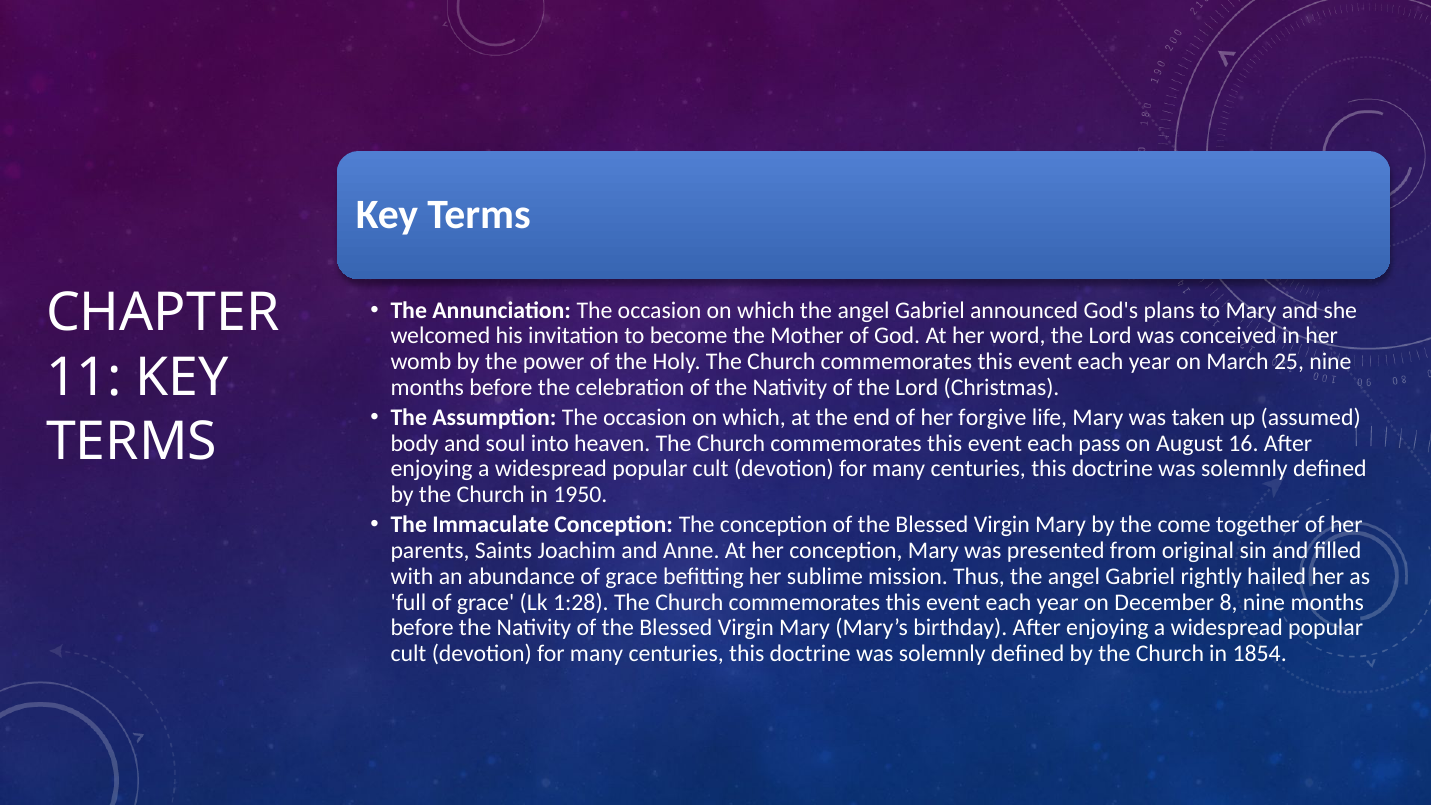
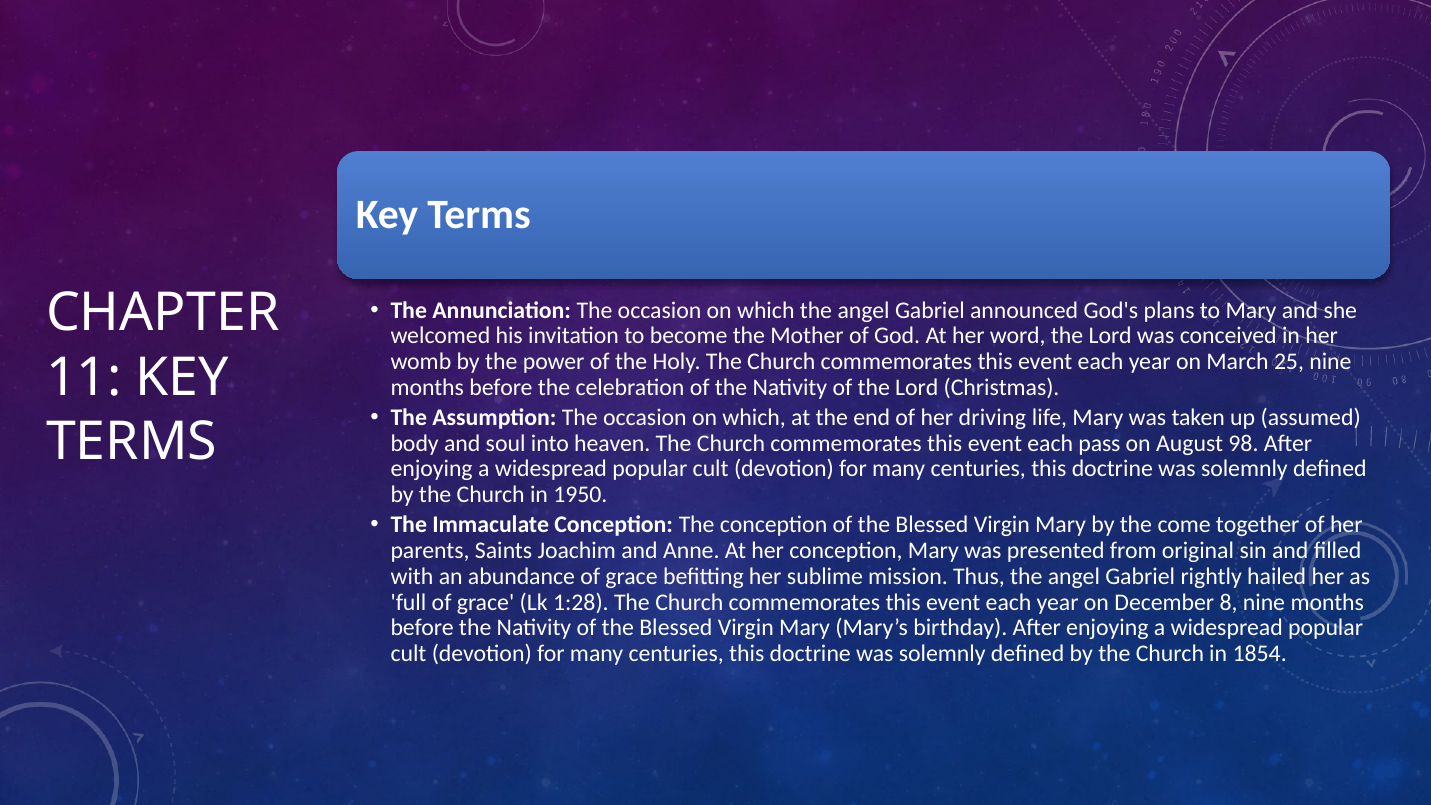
forgive: forgive -> driving
16: 16 -> 98
